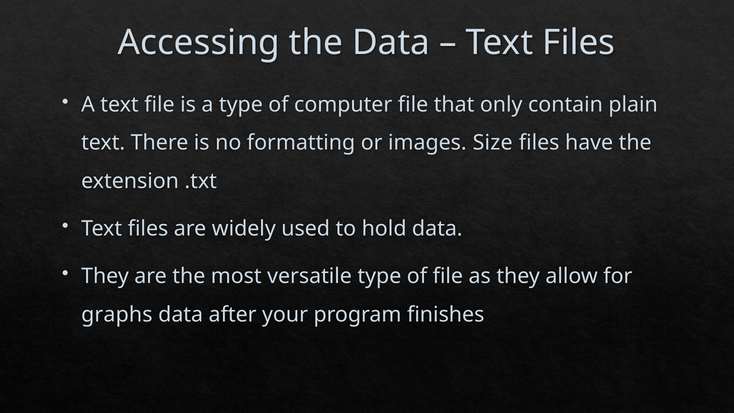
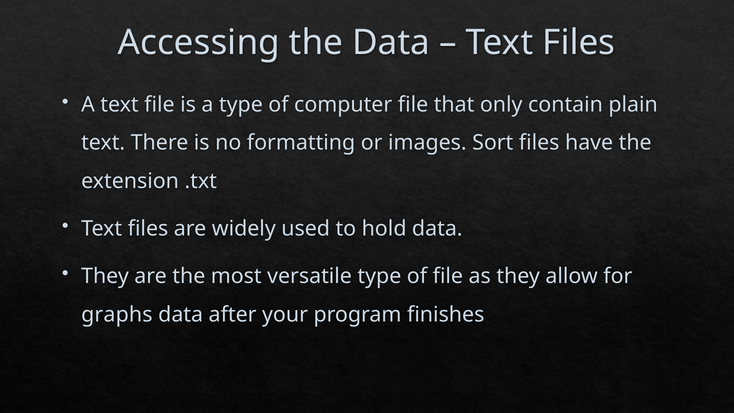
Size: Size -> Sort
